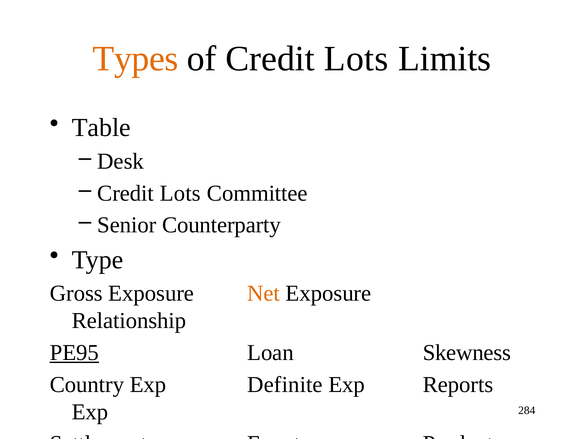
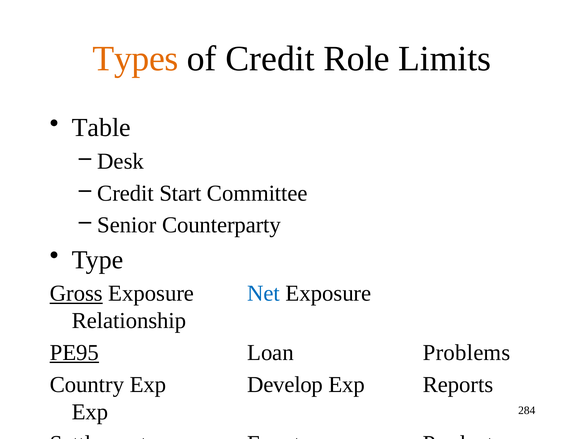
of Credit Lots: Lots -> Role
Lots at (180, 193): Lots -> Start
Gross underline: none -> present
Net colour: orange -> blue
Skewness: Skewness -> Problems
Definite: Definite -> Develop
